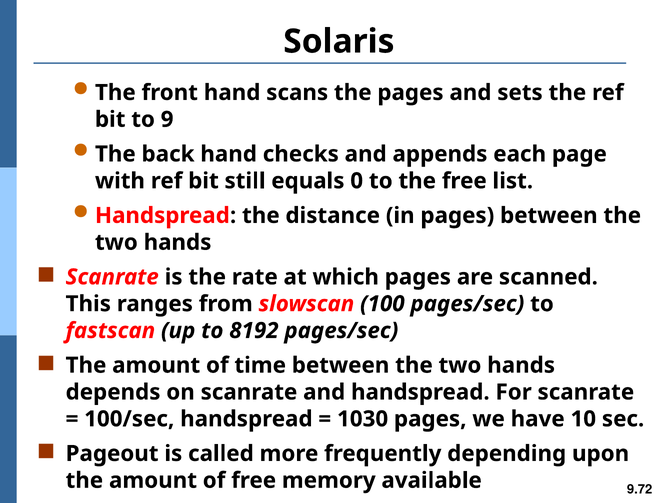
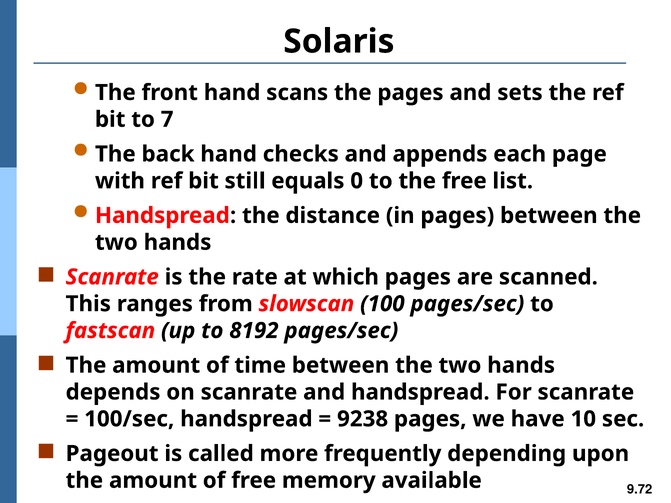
9: 9 -> 7
1030: 1030 -> 9238
